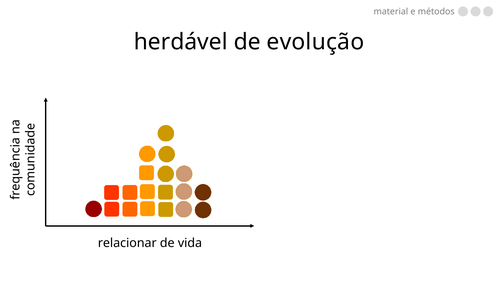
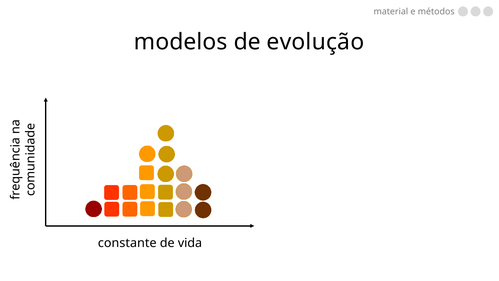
herdável: herdável -> modelos
relacionar: relacionar -> constante
